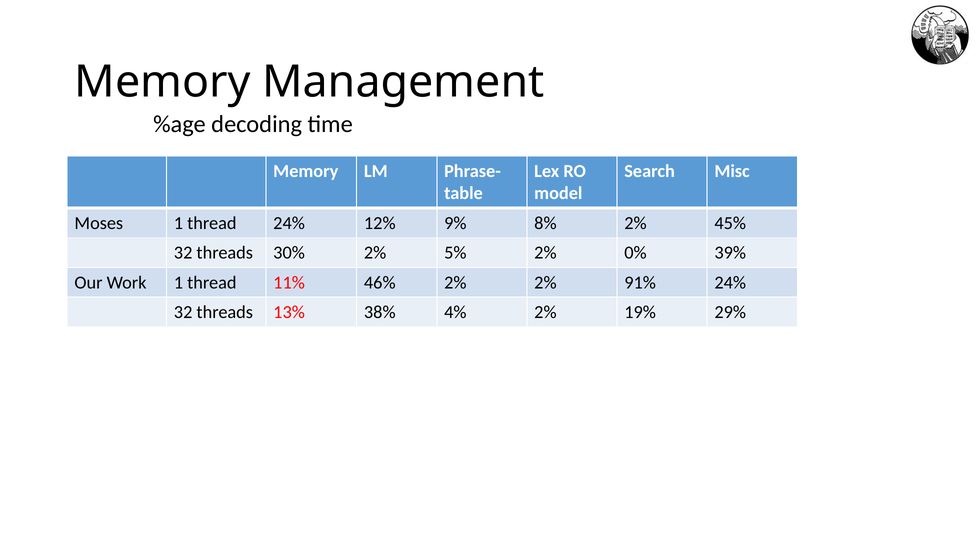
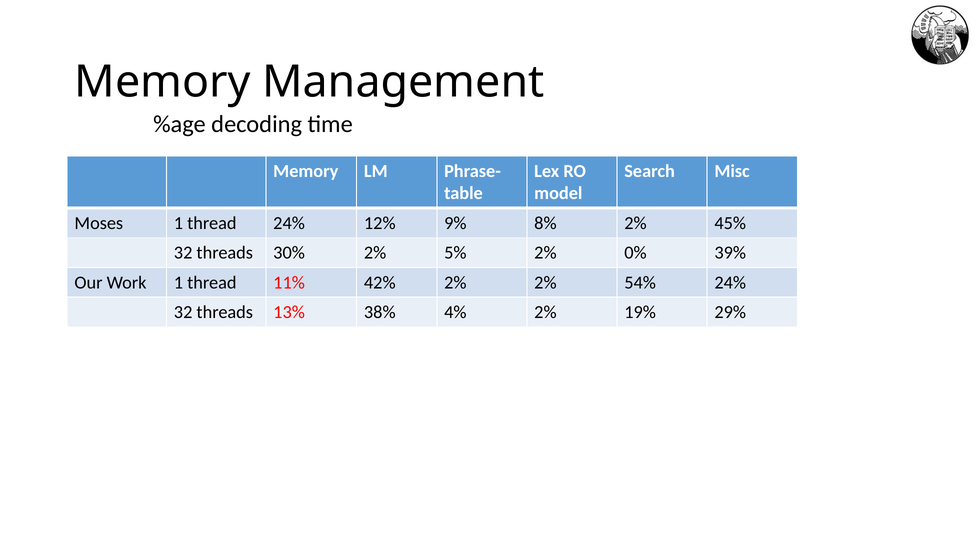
46%: 46% -> 42%
91%: 91% -> 54%
